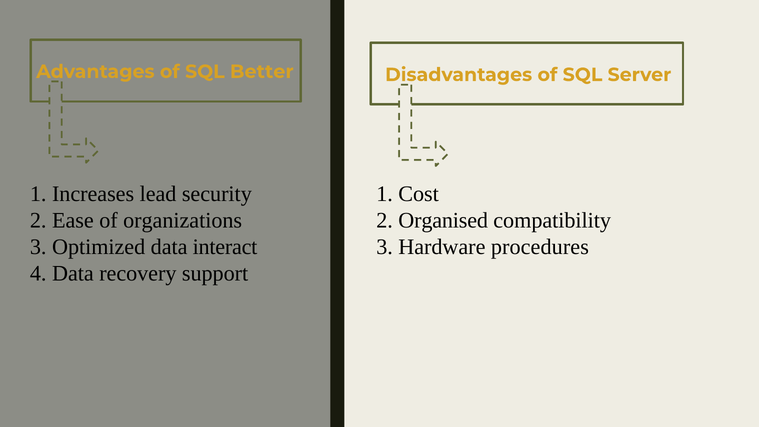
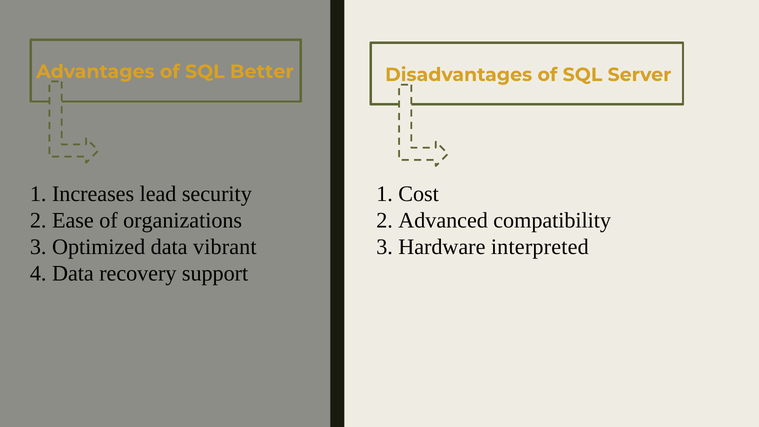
Organised: Organised -> Advanced
interact: interact -> vibrant
procedures: procedures -> interpreted
